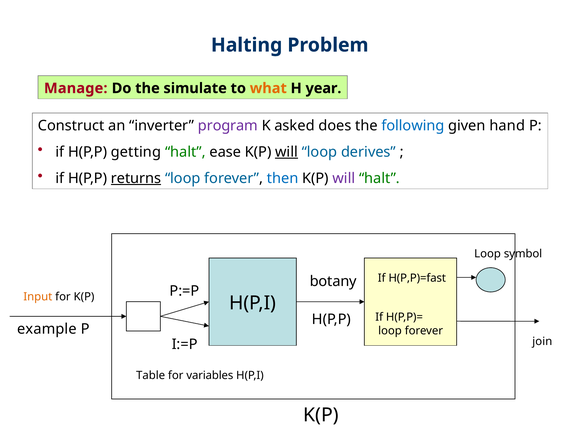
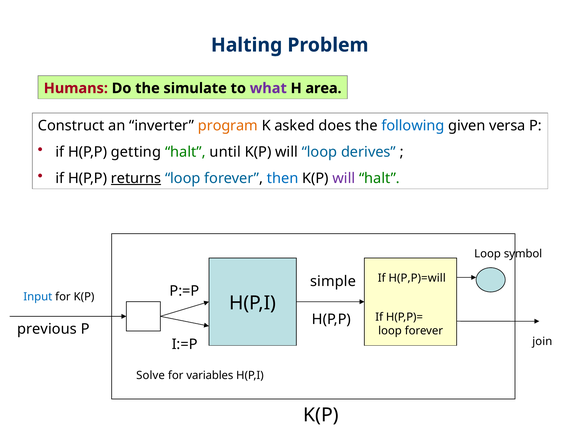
Manage: Manage -> Humans
what colour: orange -> purple
year: year -> area
program colour: purple -> orange
hand: hand -> versa
ease: ease -> until
will at (287, 152) underline: present -> none
H(P,P)=fast: H(P,P)=fast -> H(P,P)=will
botany: botany -> simple
Input colour: orange -> blue
example: example -> previous
Table: Table -> Solve
